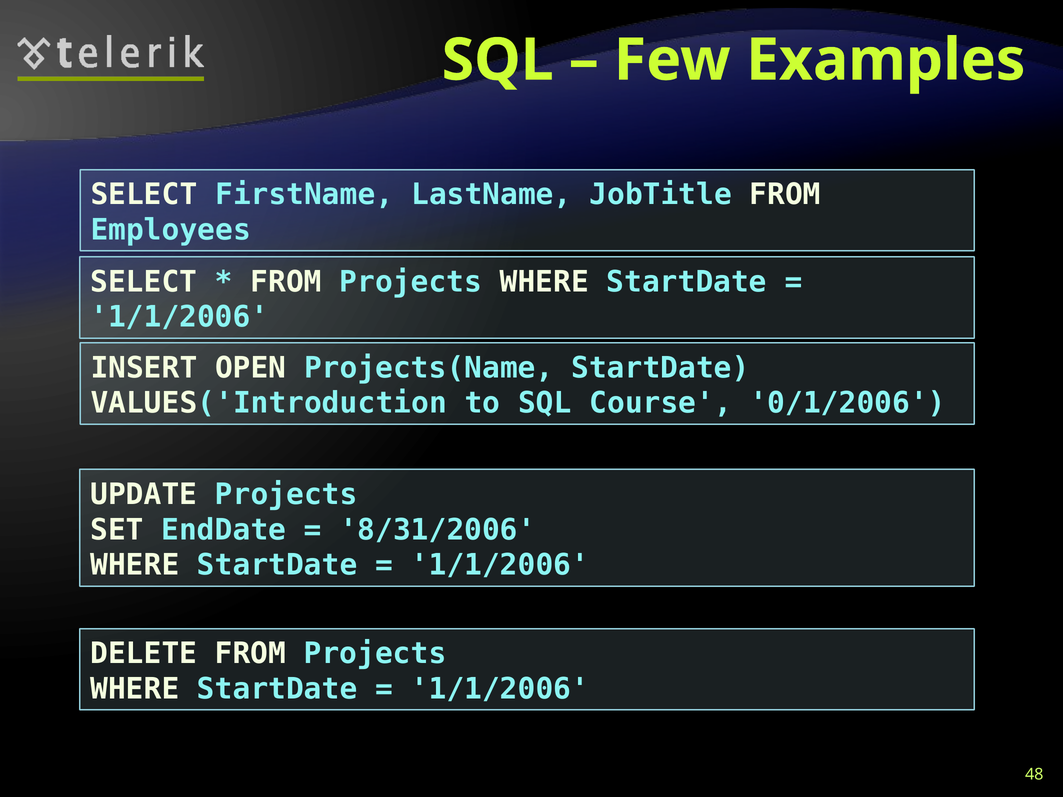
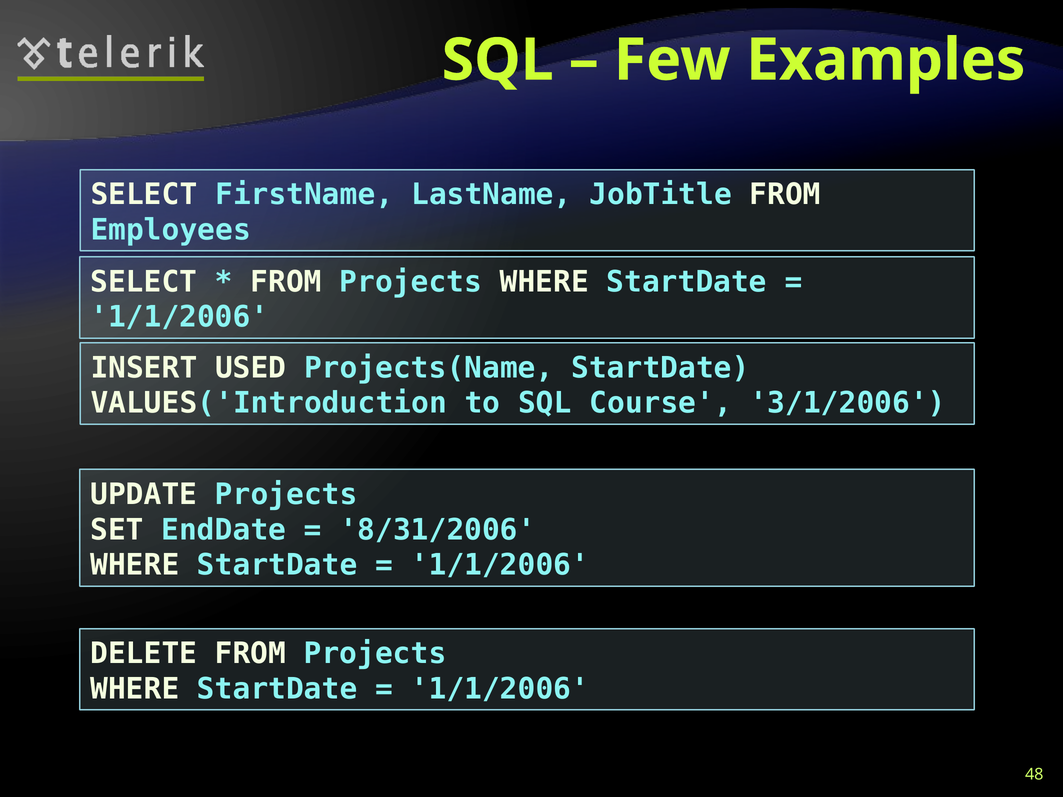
OPEN: OPEN -> USED
0/1/2006: 0/1/2006 -> 3/1/2006
